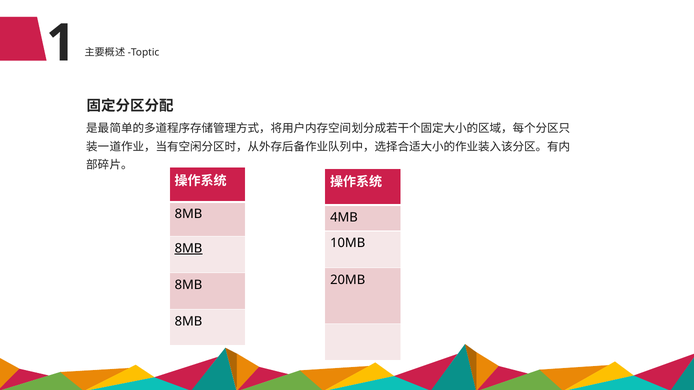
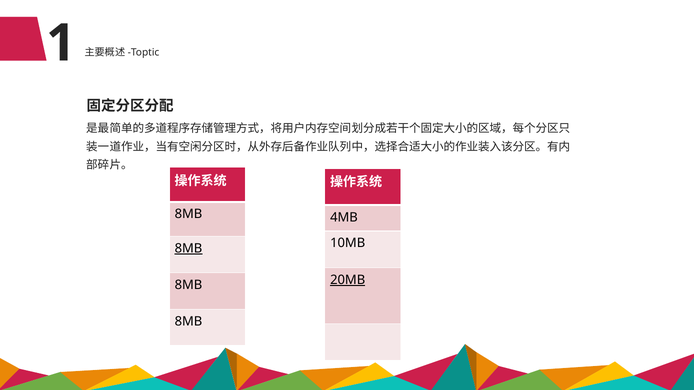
20MB underline: none -> present
